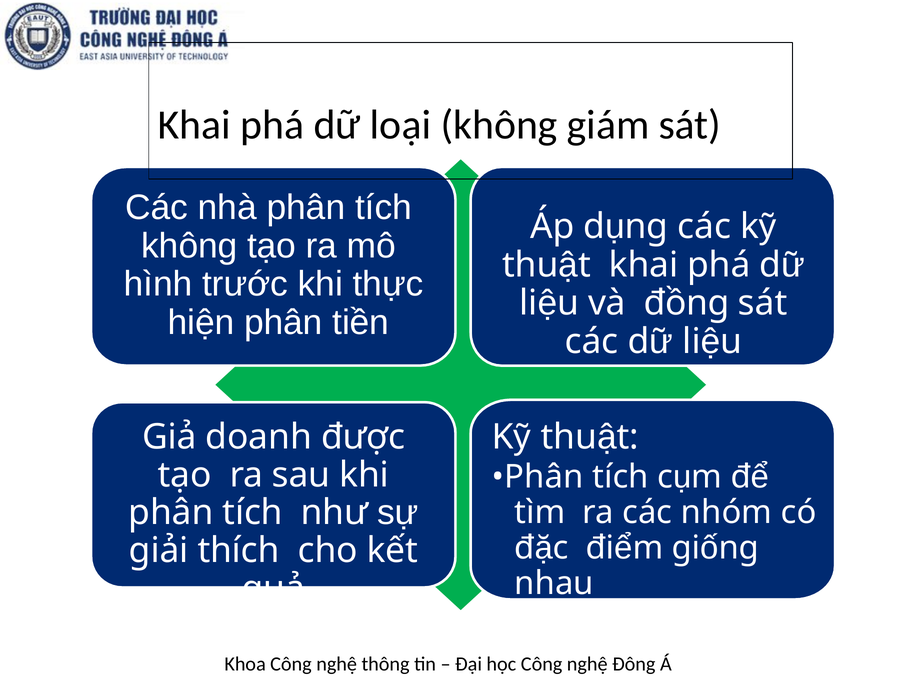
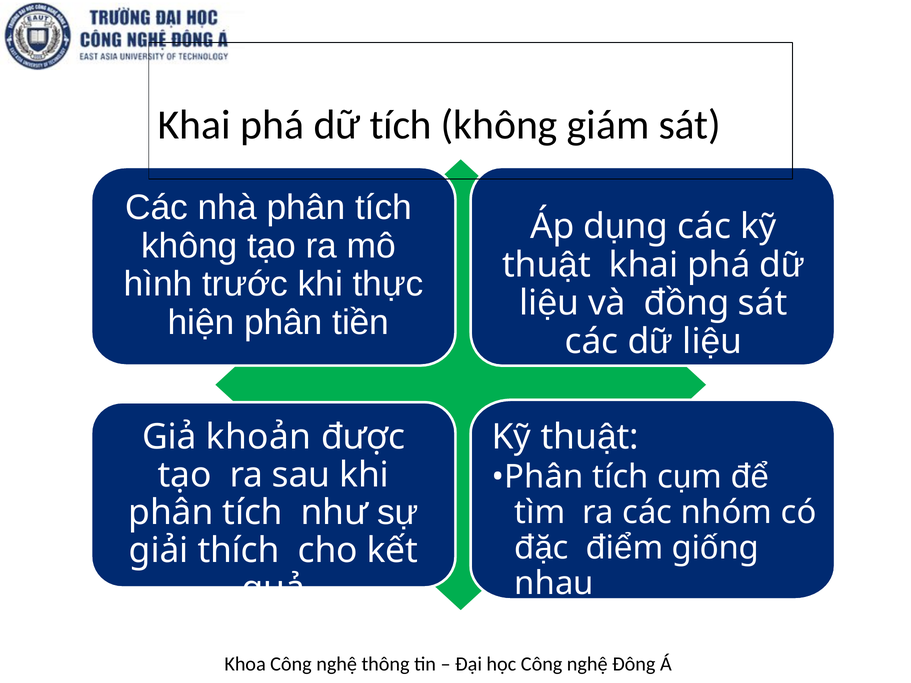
dữ loại: loại -> tích
doanh: doanh -> khoản
